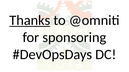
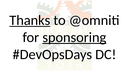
sponsoring underline: none -> present
